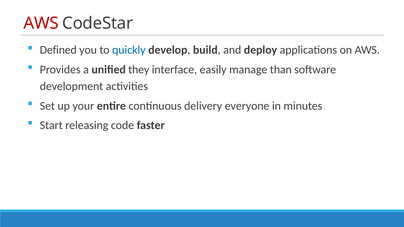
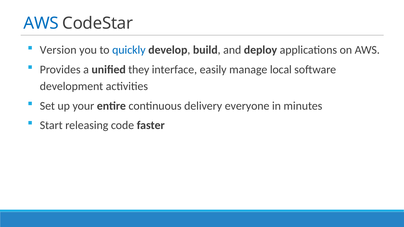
AWS at (41, 23) colour: red -> blue
Defined: Defined -> Version
than: than -> local
